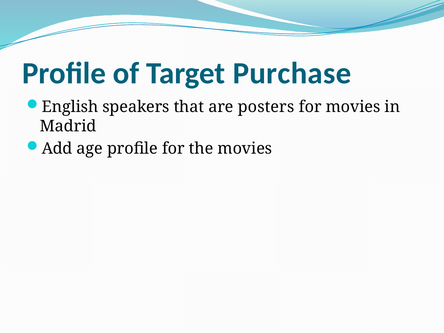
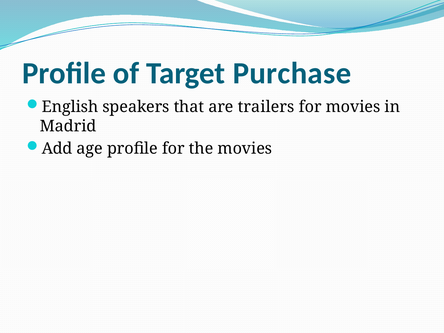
posters: posters -> trailers
